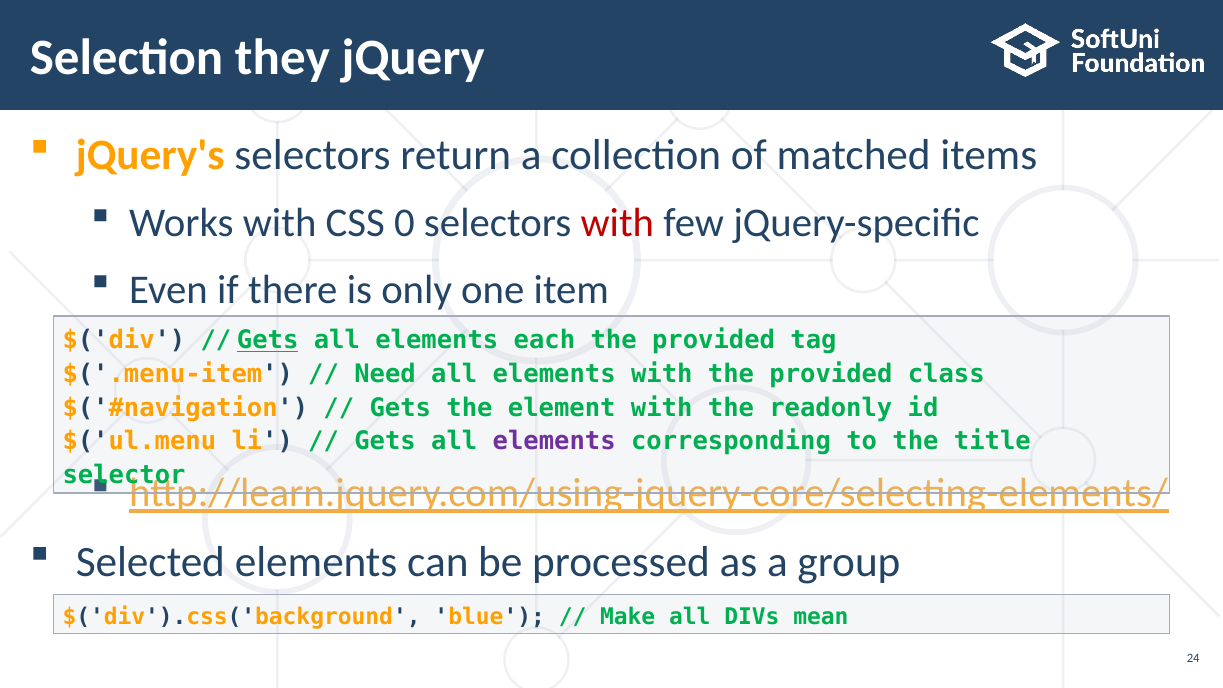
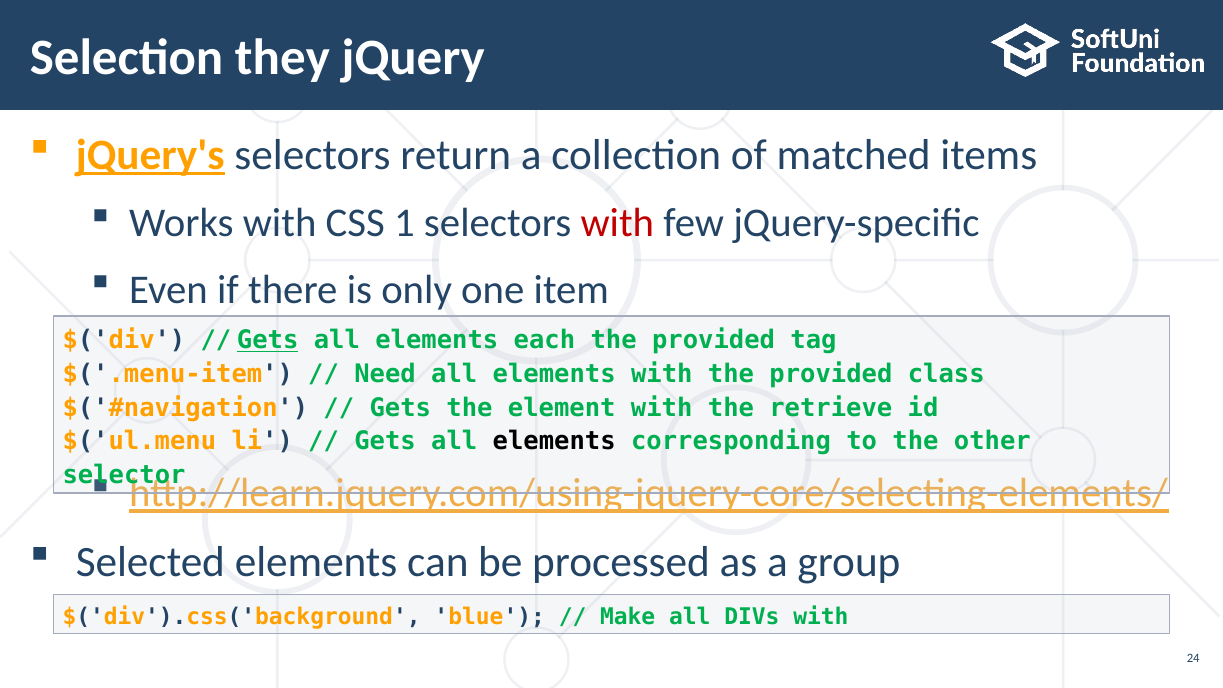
jQuery's underline: none -> present
0: 0 -> 1
readonly: readonly -> retrieve
elements at (554, 441) colour: purple -> black
title: title -> other
DIVs mean: mean -> with
